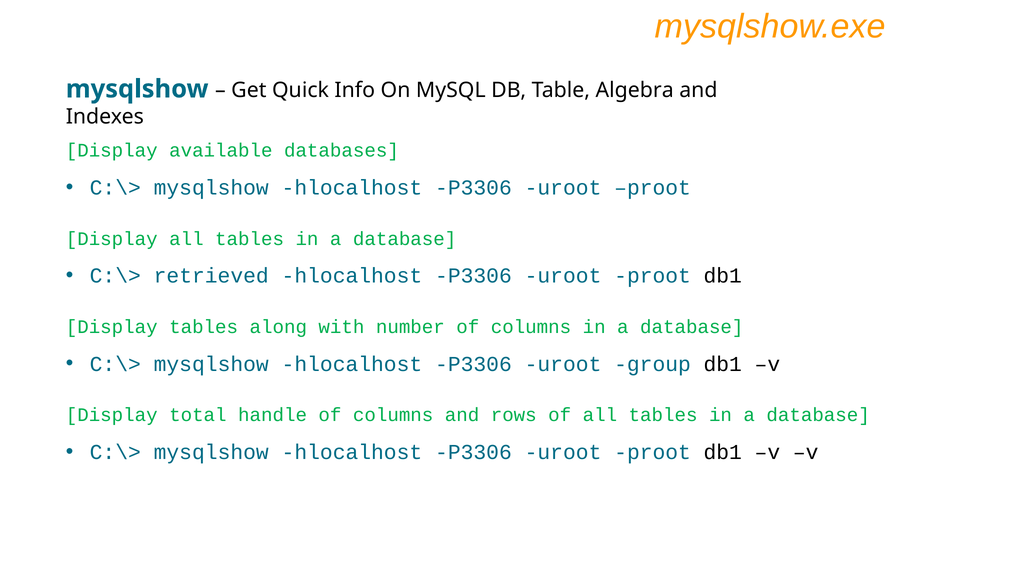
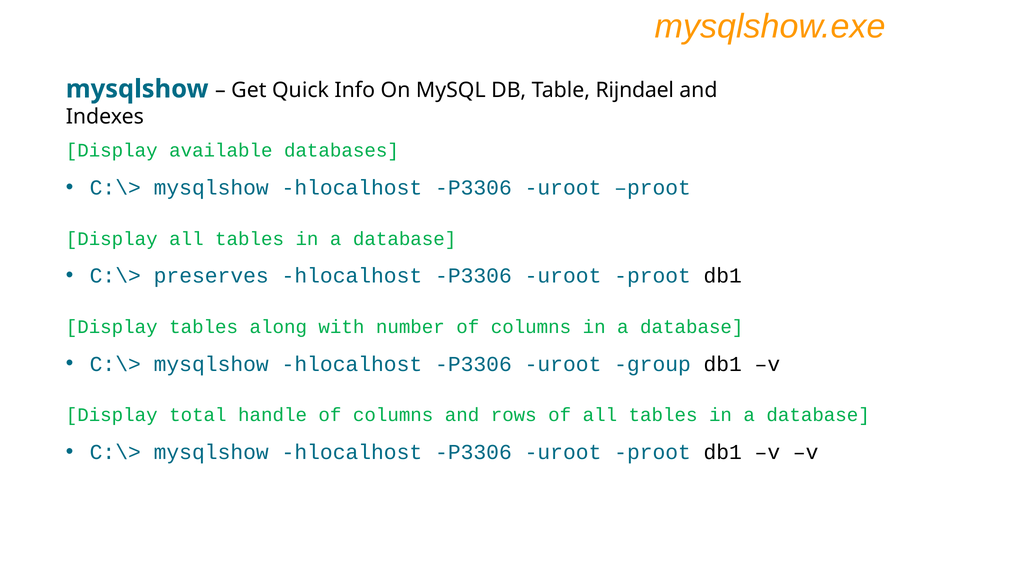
Algebra: Algebra -> Rijndael
retrieved: retrieved -> preserves
